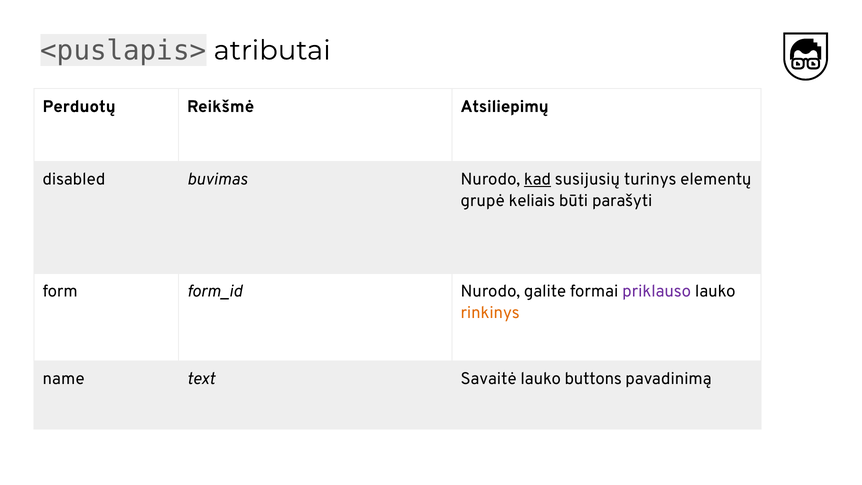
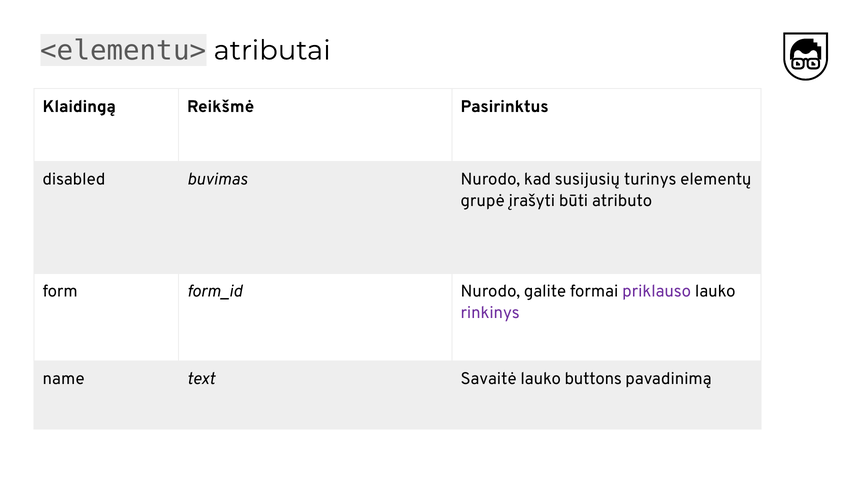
<puslapis>: <puslapis> -> <elementu>
Perduotų: Perduotų -> Klaidingą
Atsiliepimų: Atsiliepimų -> Pasirinktus
kad underline: present -> none
keliais: keliais -> įrašyti
parašyti: parašyti -> atributo
rinkinys colour: orange -> purple
